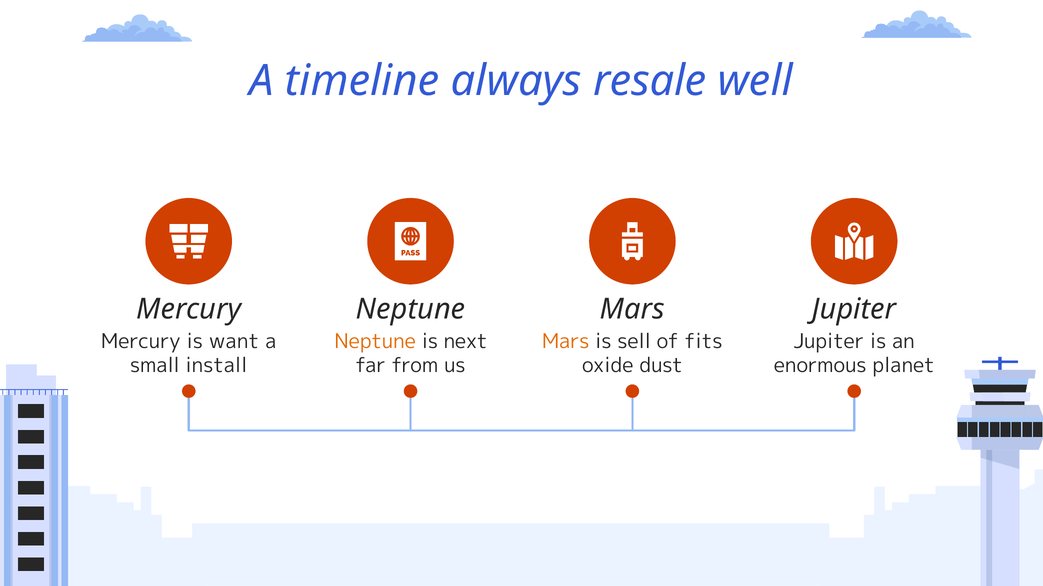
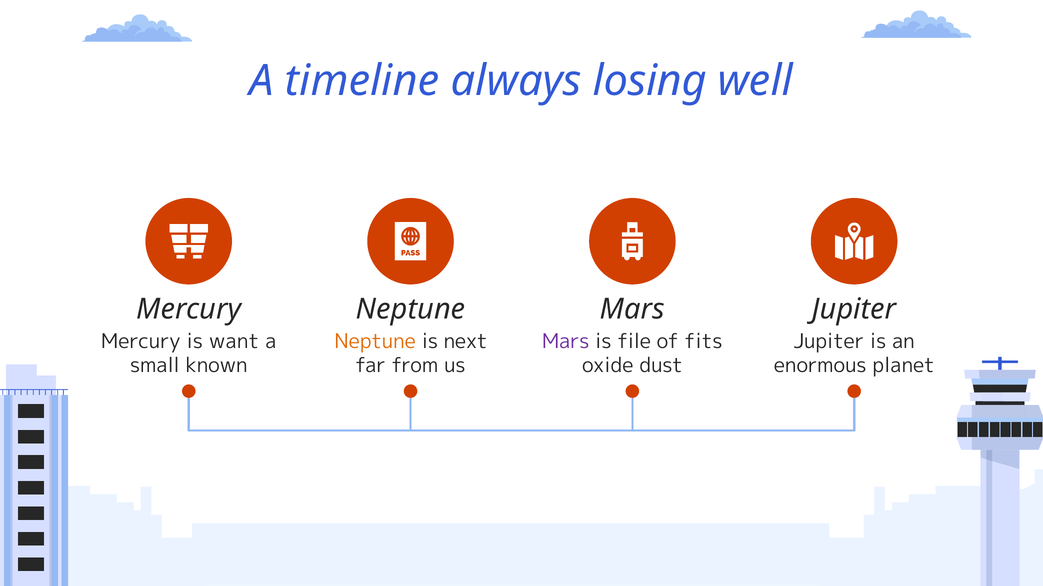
resale: resale -> losing
Mars at (566, 342) colour: orange -> purple
sell: sell -> file
install: install -> known
